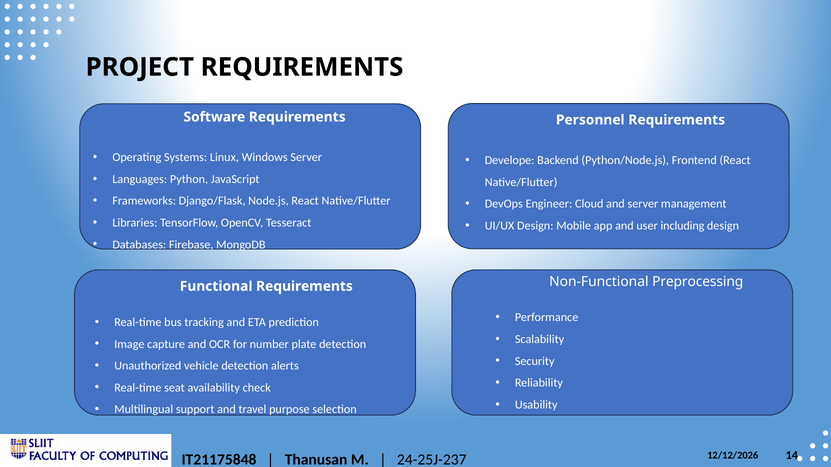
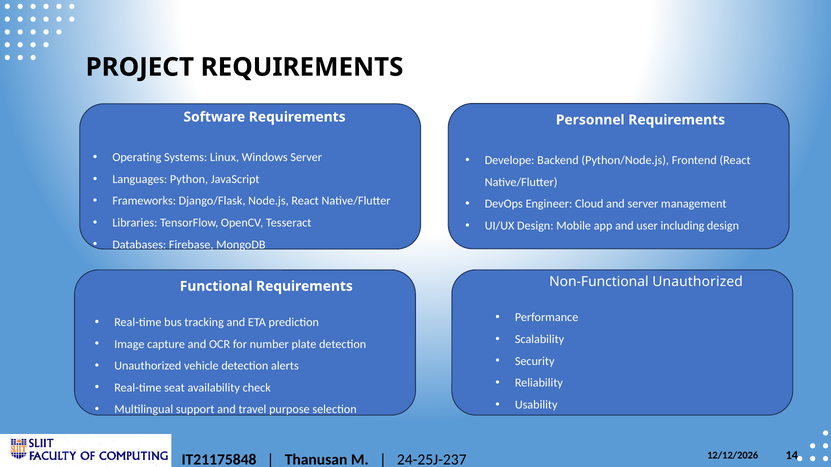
Non-Functional Preprocessing: Preprocessing -> Unauthorized
